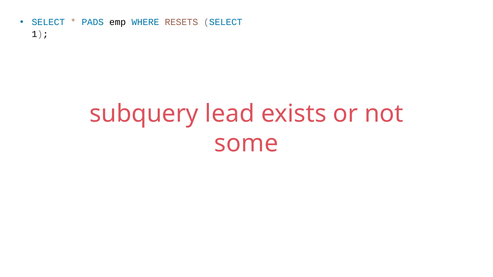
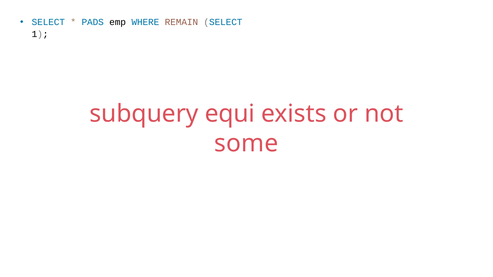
RESETS: RESETS -> REMAIN
lead: lead -> equi
